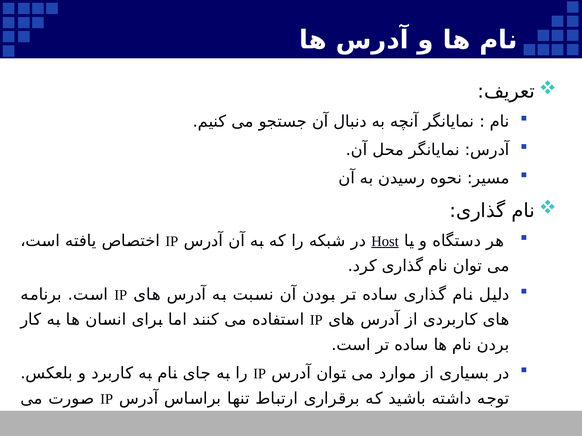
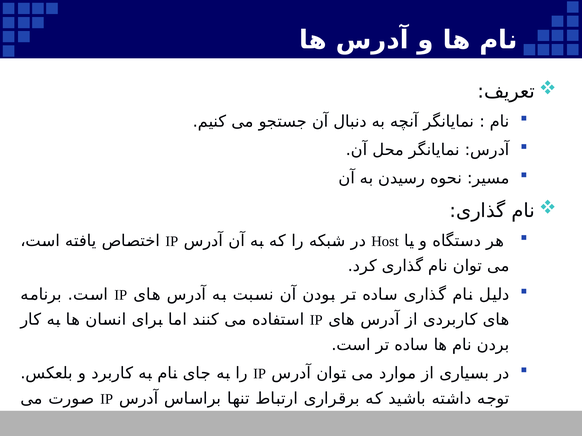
Host underline: present -> none
